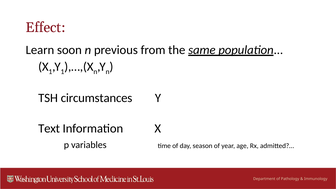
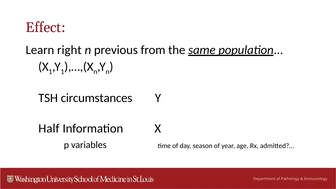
soon: soon -> right
Text: Text -> Half
